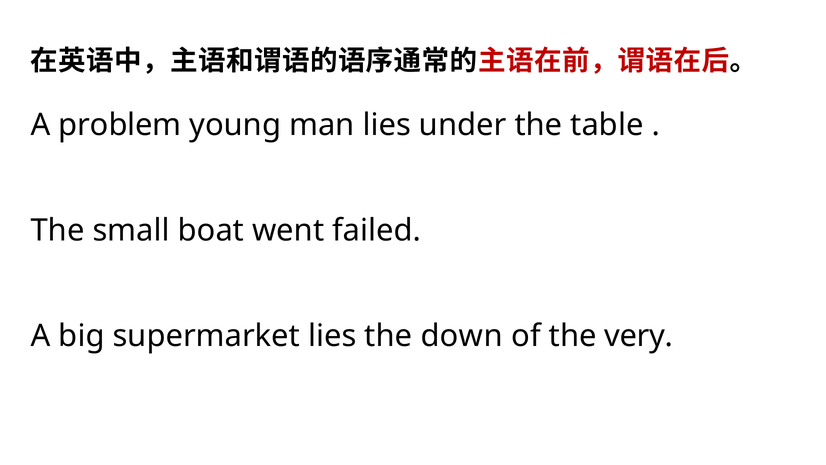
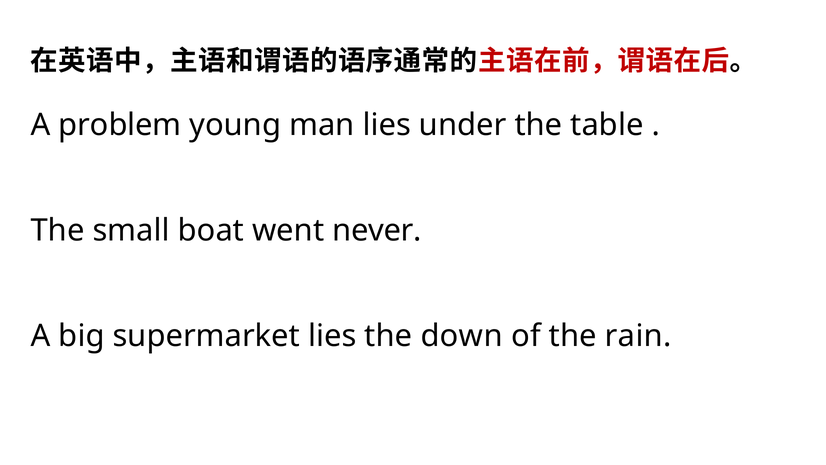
failed: failed -> never
very: very -> rain
